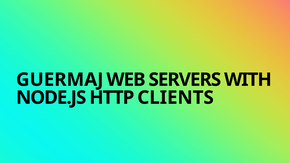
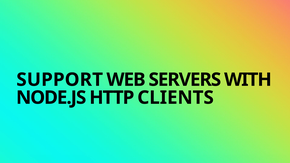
GUERMAJ: GUERMAJ -> SUPPORT
